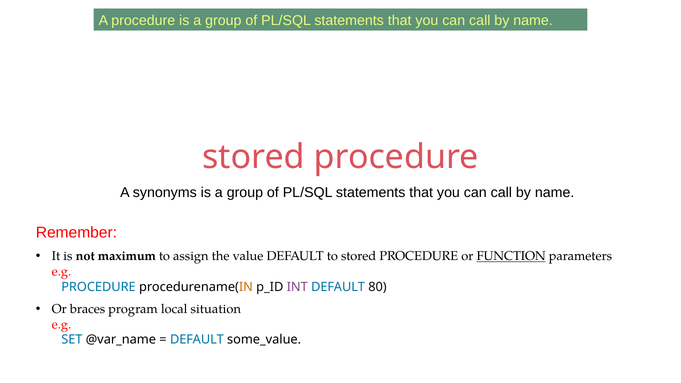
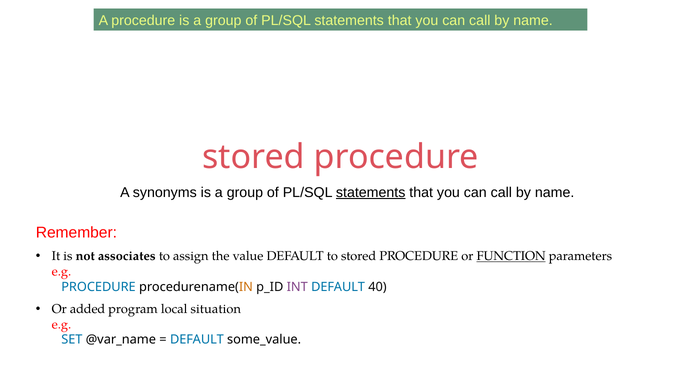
statements at (371, 192) underline: none -> present
maximum: maximum -> associates
80: 80 -> 40
braces: braces -> added
